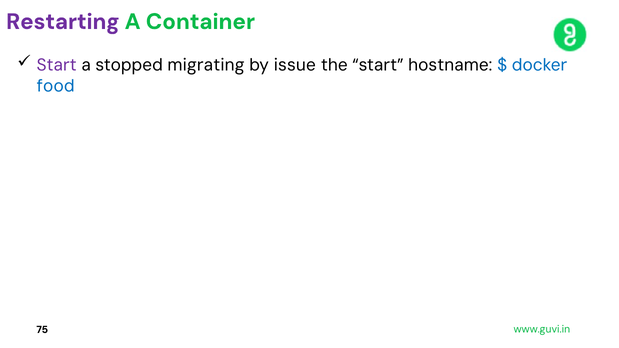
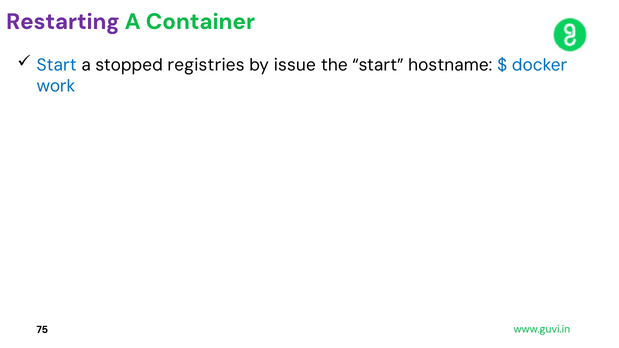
Start at (57, 65) colour: purple -> blue
migrating: migrating -> registries
food: food -> work
